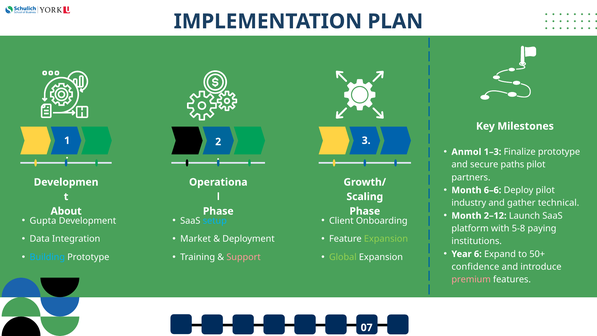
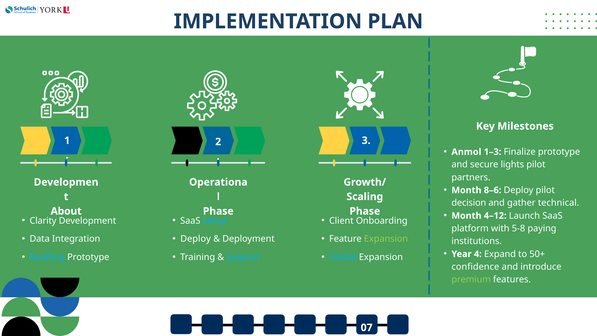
paths: paths -> lights
6–6: 6–6 -> 8–6
industry: industry -> decision
2–12: 2–12 -> 4–12
Gupta: Gupta -> Clarity
Market at (196, 239): Market -> Deploy
6: 6 -> 4
Support colour: pink -> light blue
Global colour: light green -> light blue
premium colour: pink -> light green
